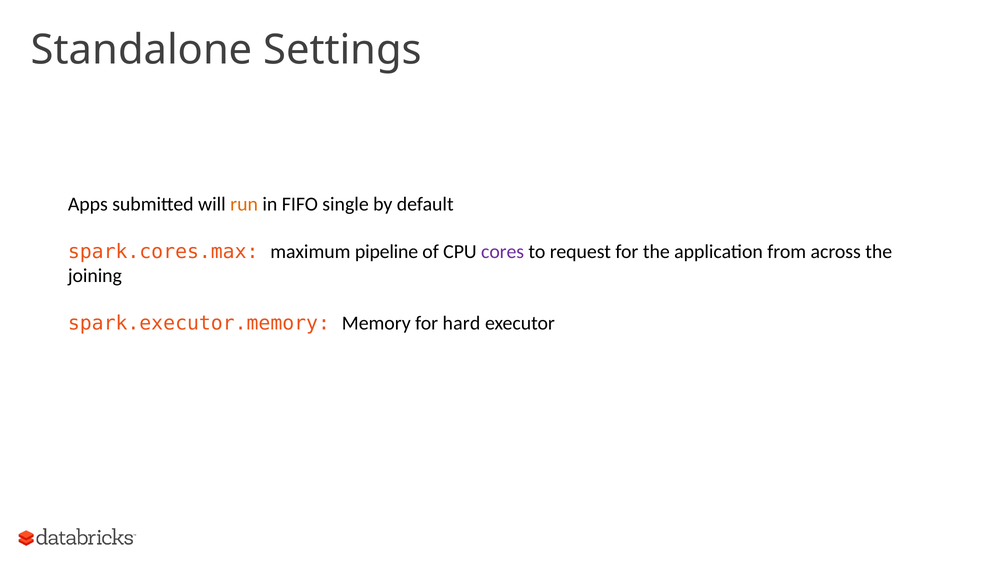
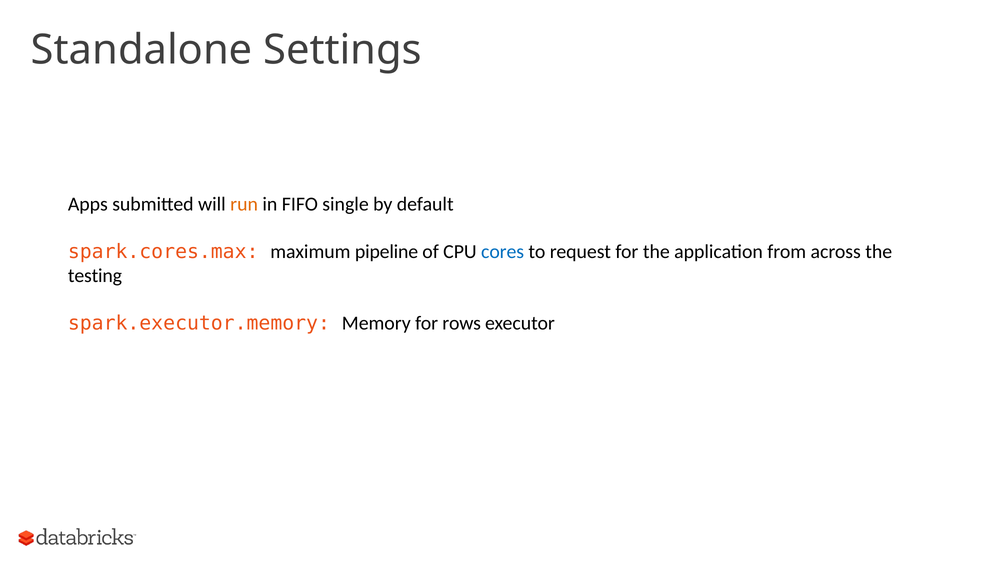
cores colour: purple -> blue
joining: joining -> testing
hard: hard -> rows
